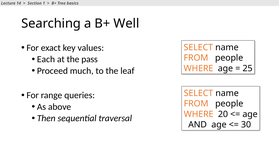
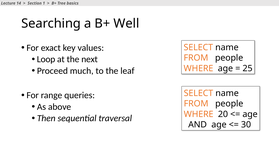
Each: Each -> Loop
pass: pass -> next
